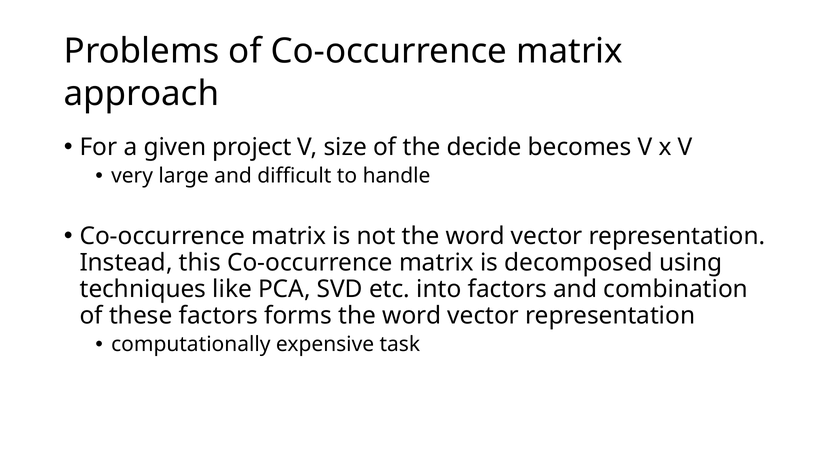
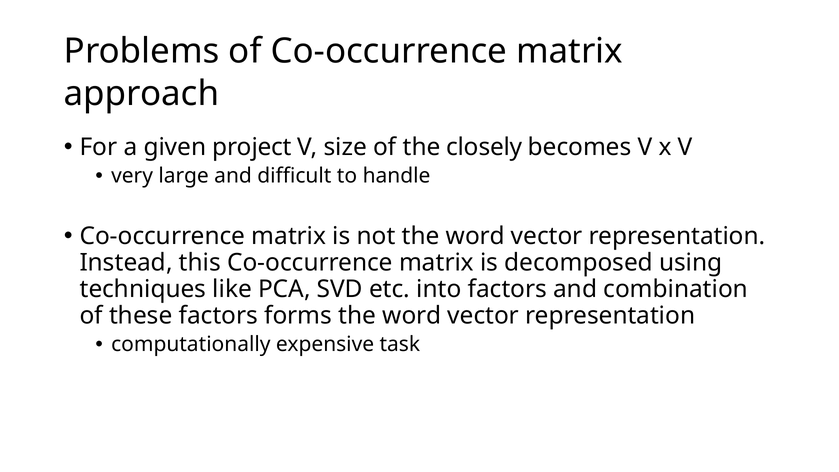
decide: decide -> closely
